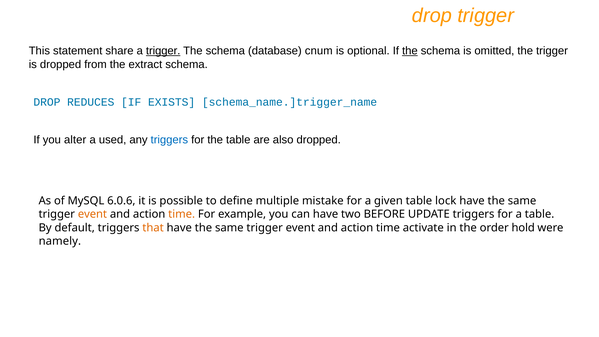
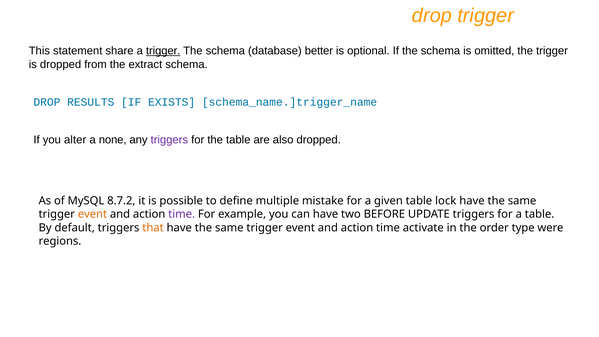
cnum: cnum -> better
the at (410, 51) underline: present -> none
REDUCES: REDUCES -> RESULTS
used: used -> none
triggers at (169, 140) colour: blue -> purple
6.0.6: 6.0.6 -> 8.7.2
time at (182, 214) colour: orange -> purple
hold: hold -> type
namely: namely -> regions
